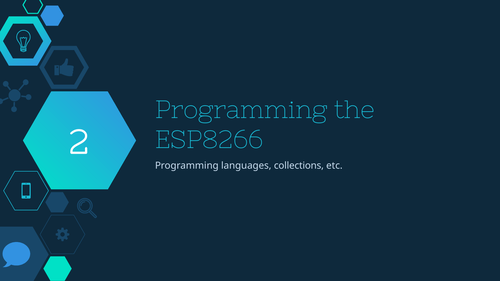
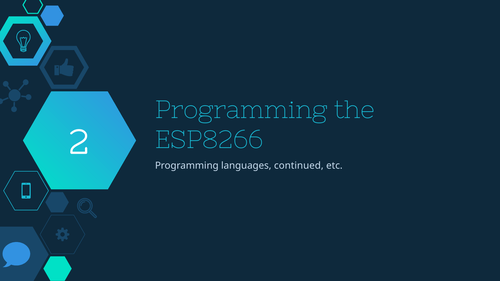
collections: collections -> continued
